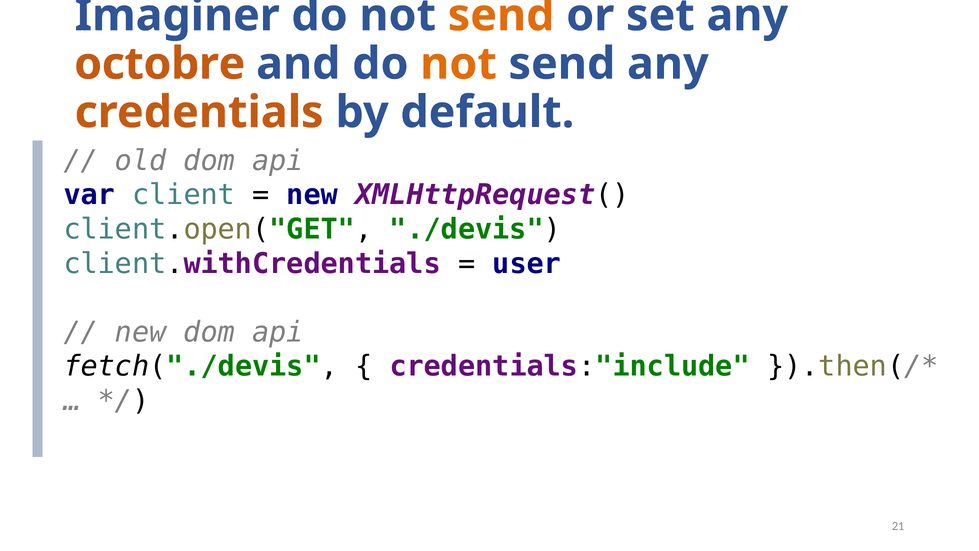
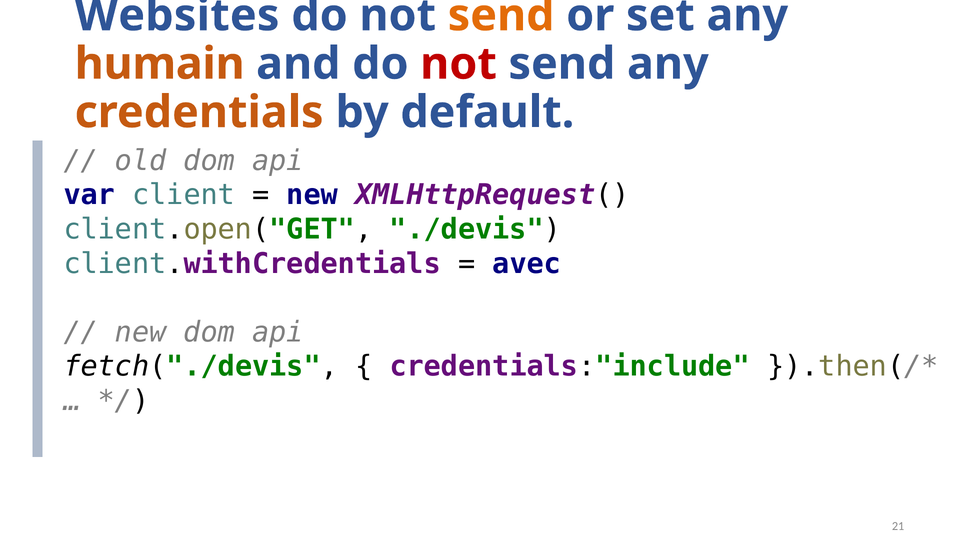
Imaginer: Imaginer -> Websites
octobre: octobre -> humain
not at (458, 64) colour: orange -> red
user: user -> avec
